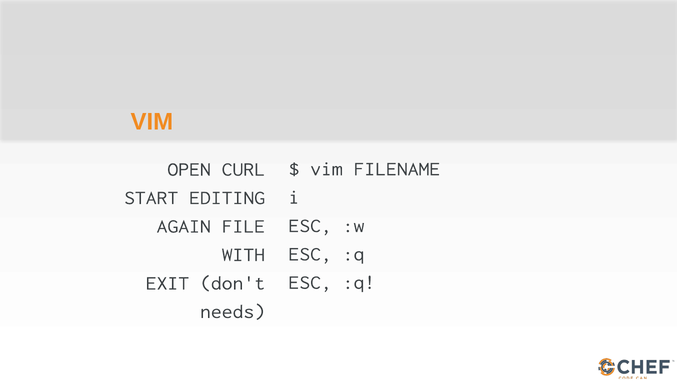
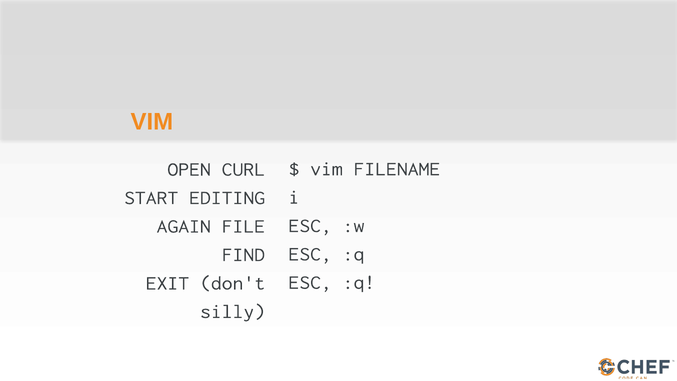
WITH: WITH -> FIND
needs: needs -> silly
